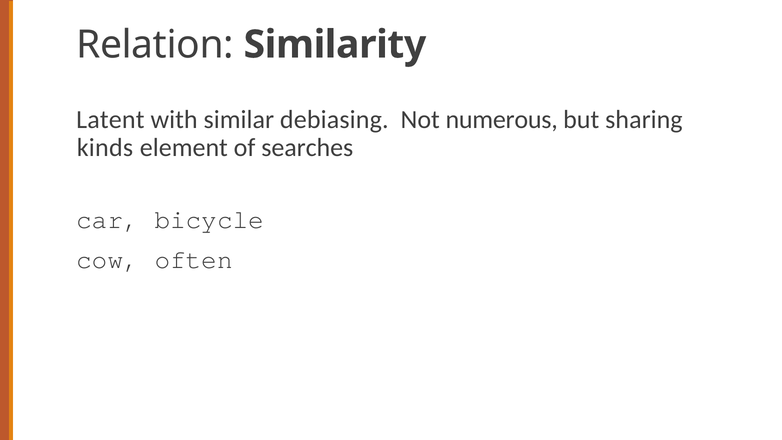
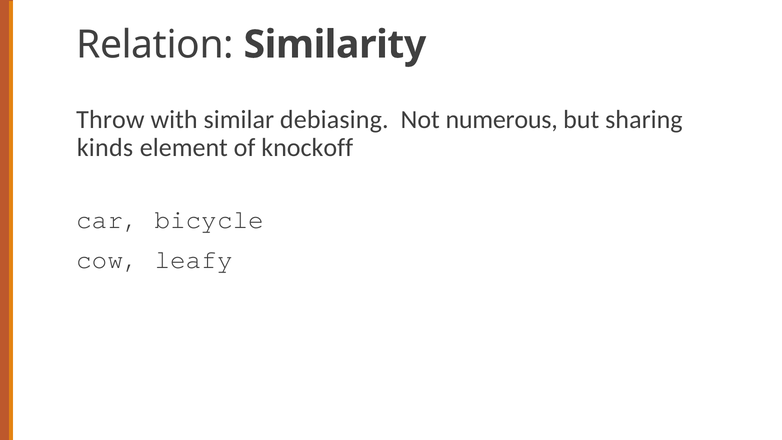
Latent: Latent -> Throw
searches: searches -> knockoff
often: often -> leafy
